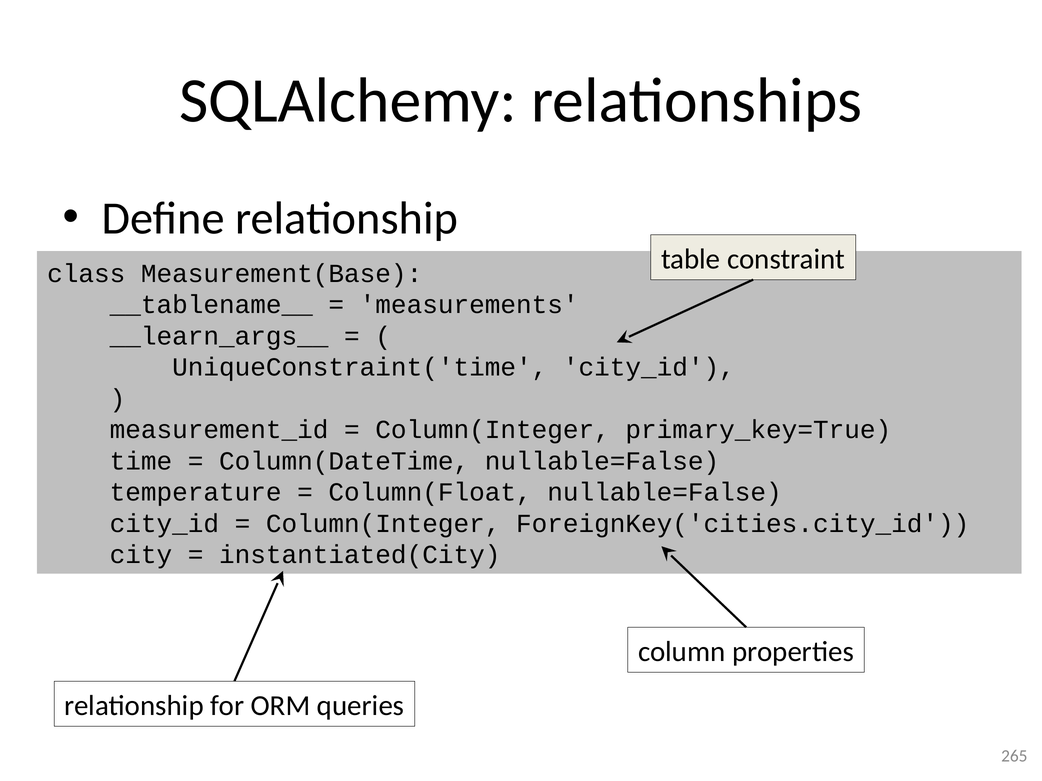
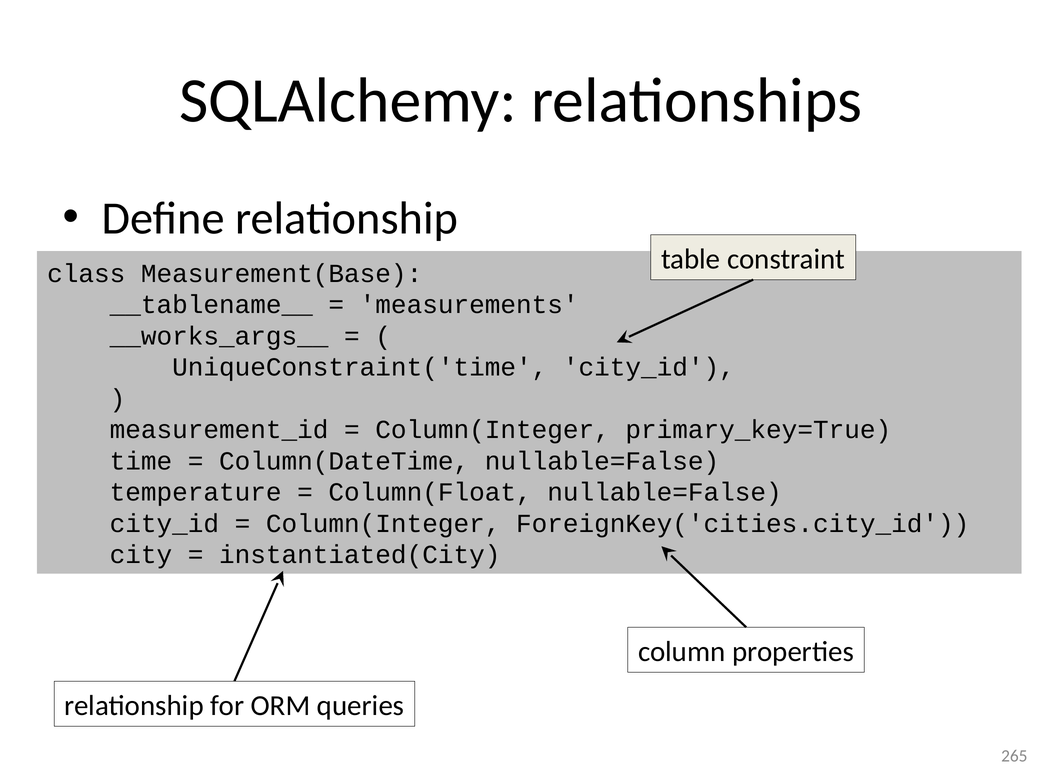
__learn_args__: __learn_args__ -> __works_args__
